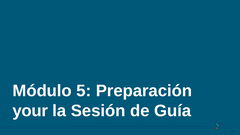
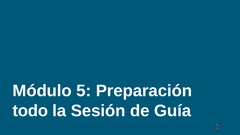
your: your -> todo
